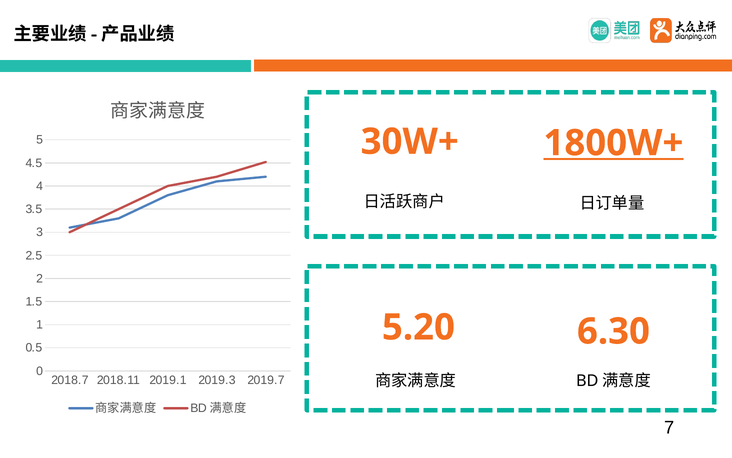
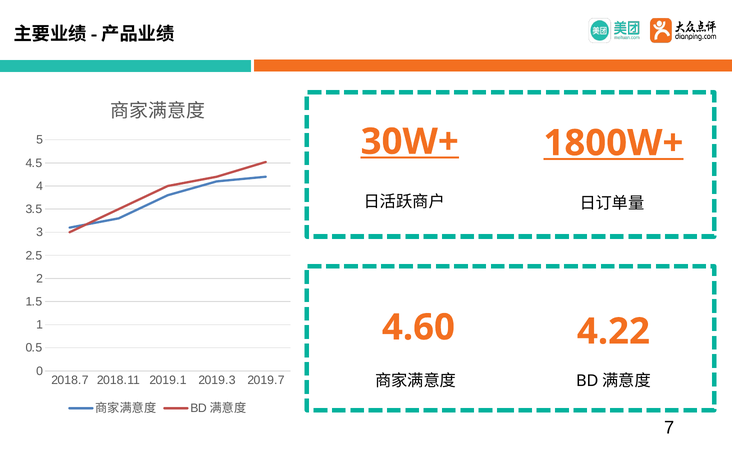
30W+ underline: none -> present
5.20: 5.20 -> 4.60
6.30: 6.30 -> 4.22
